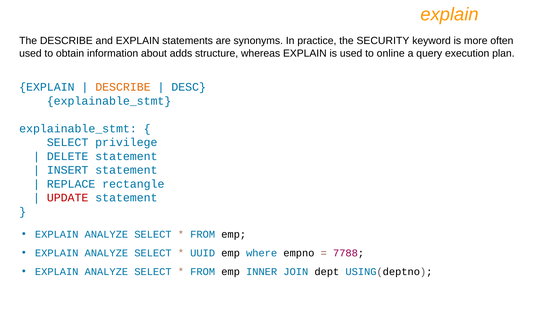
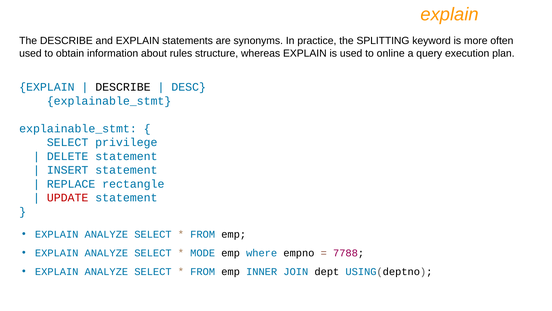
SECURITY: SECURITY -> SPLITTING
adds: adds -> rules
DESCRIBE at (123, 87) colour: orange -> black
UUID: UUID -> MODE
